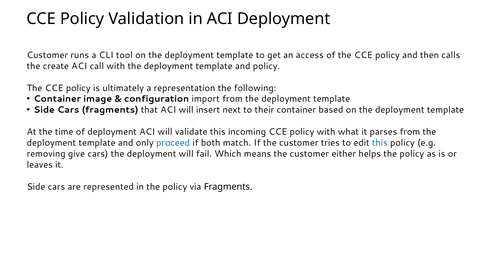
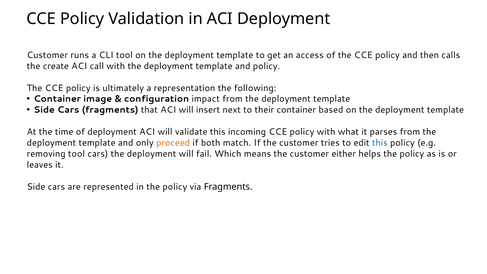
import: import -> impact
proceed colour: blue -> orange
removing give: give -> tool
